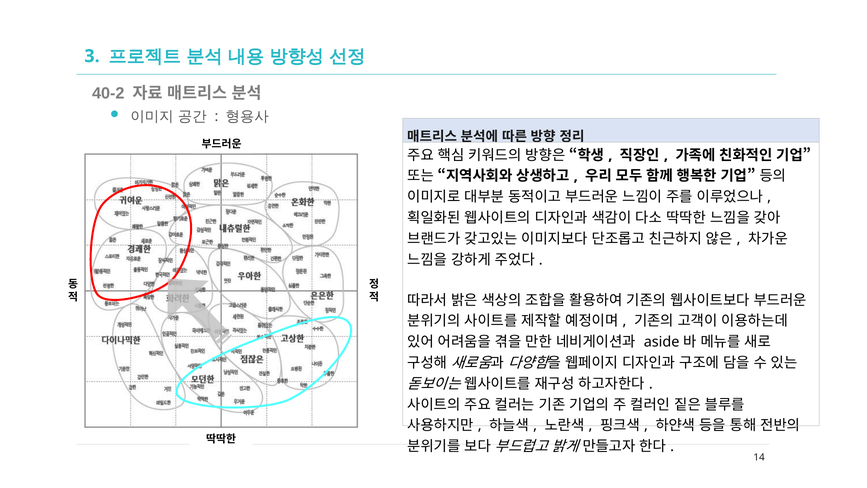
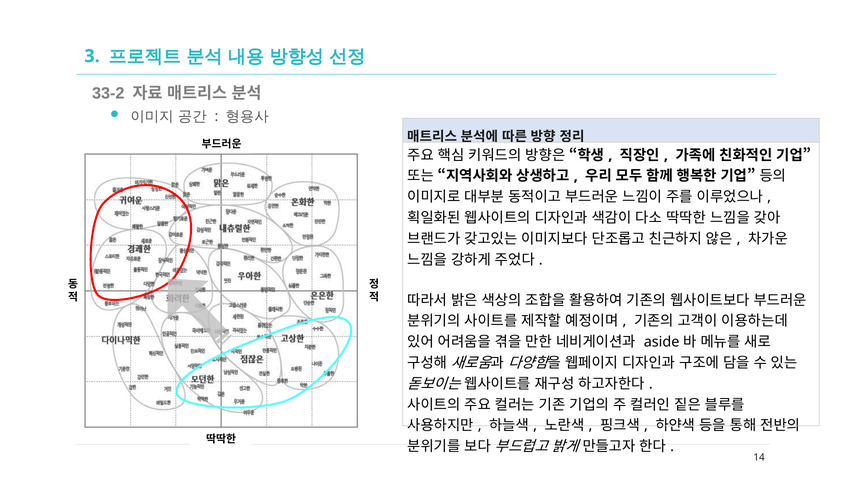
40-2: 40-2 -> 33-2
